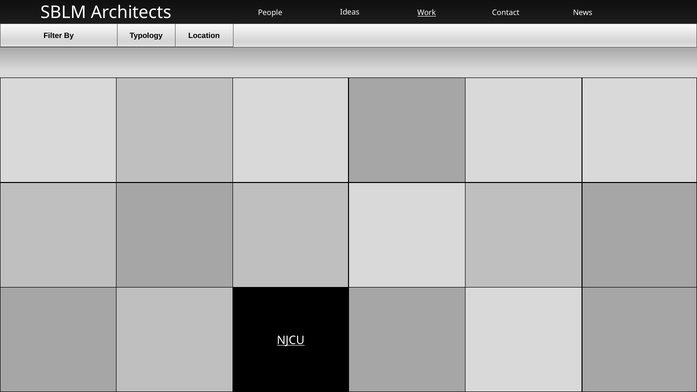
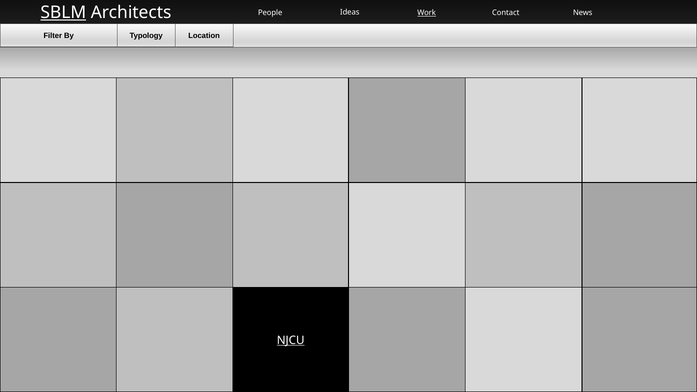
SBLM underline: none -> present
